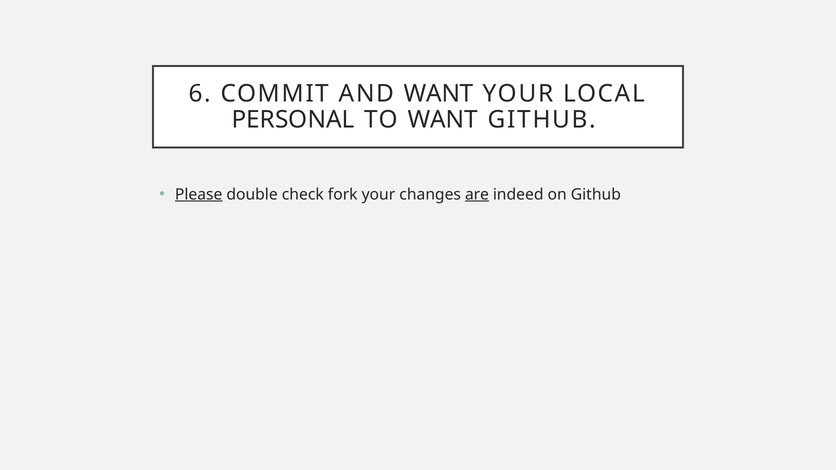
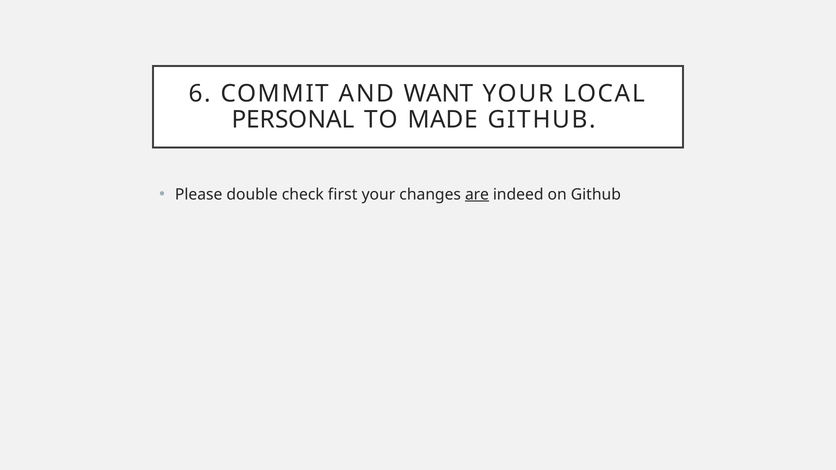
TO WANT: WANT -> MADE
Please underline: present -> none
fork: fork -> first
